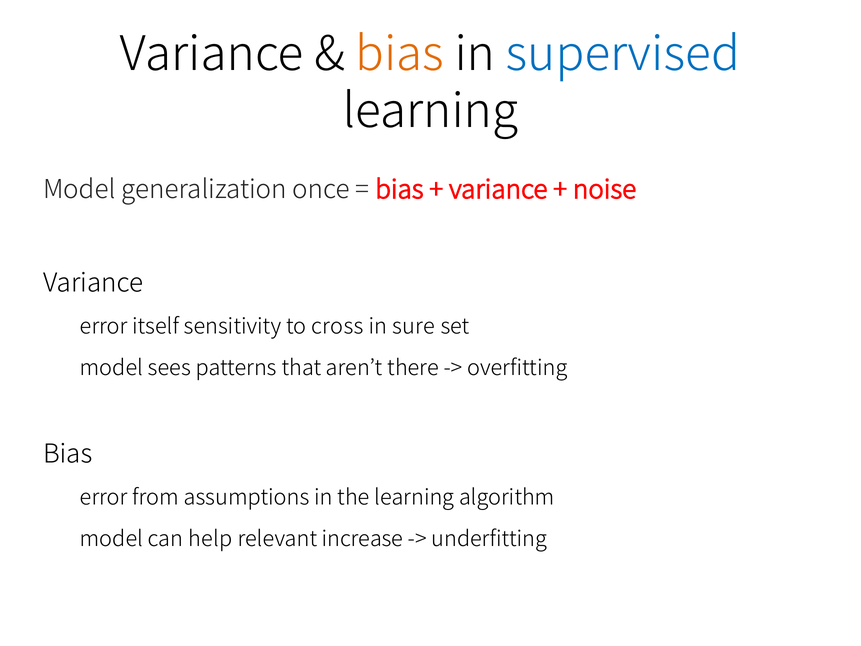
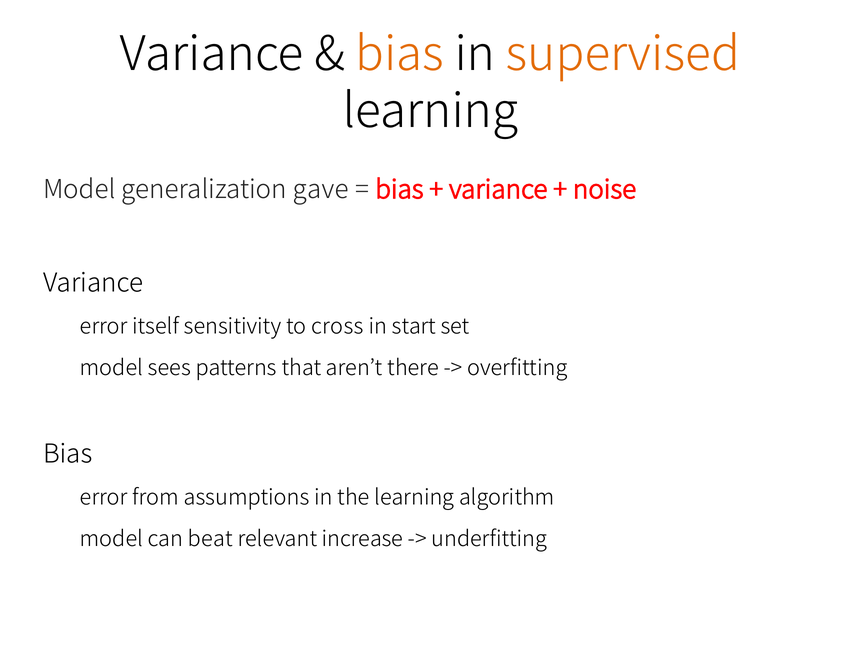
supervised colour: blue -> orange
once: once -> gave
sure: sure -> start
help: help -> beat
